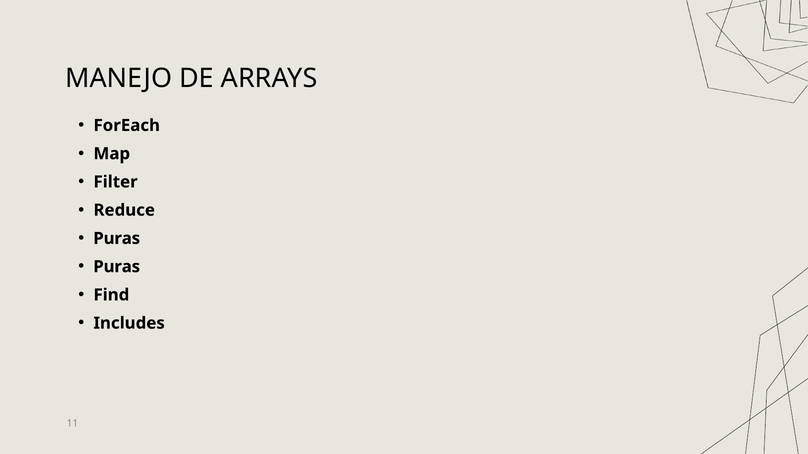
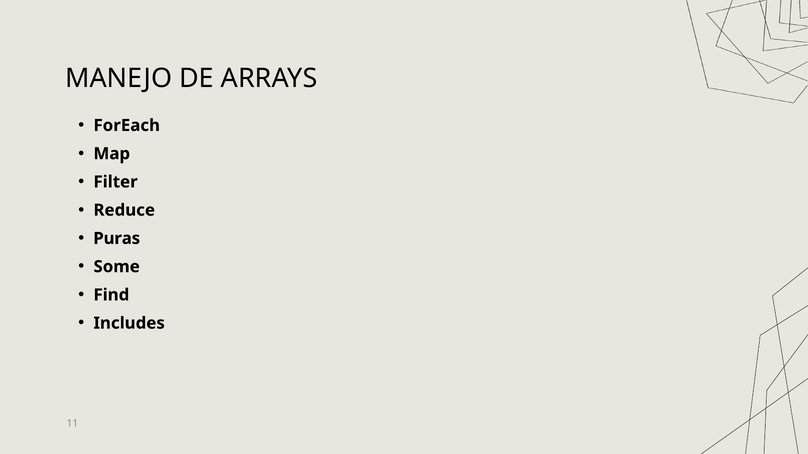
Puras at (117, 267): Puras -> Some
